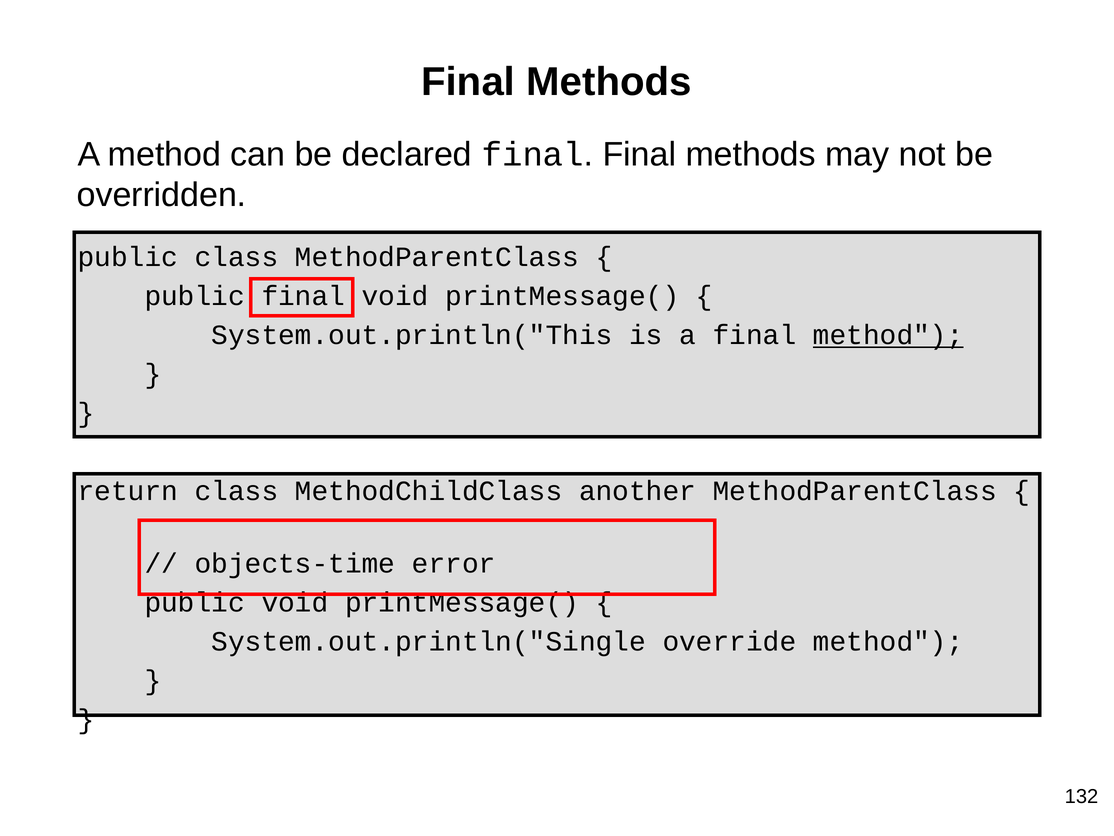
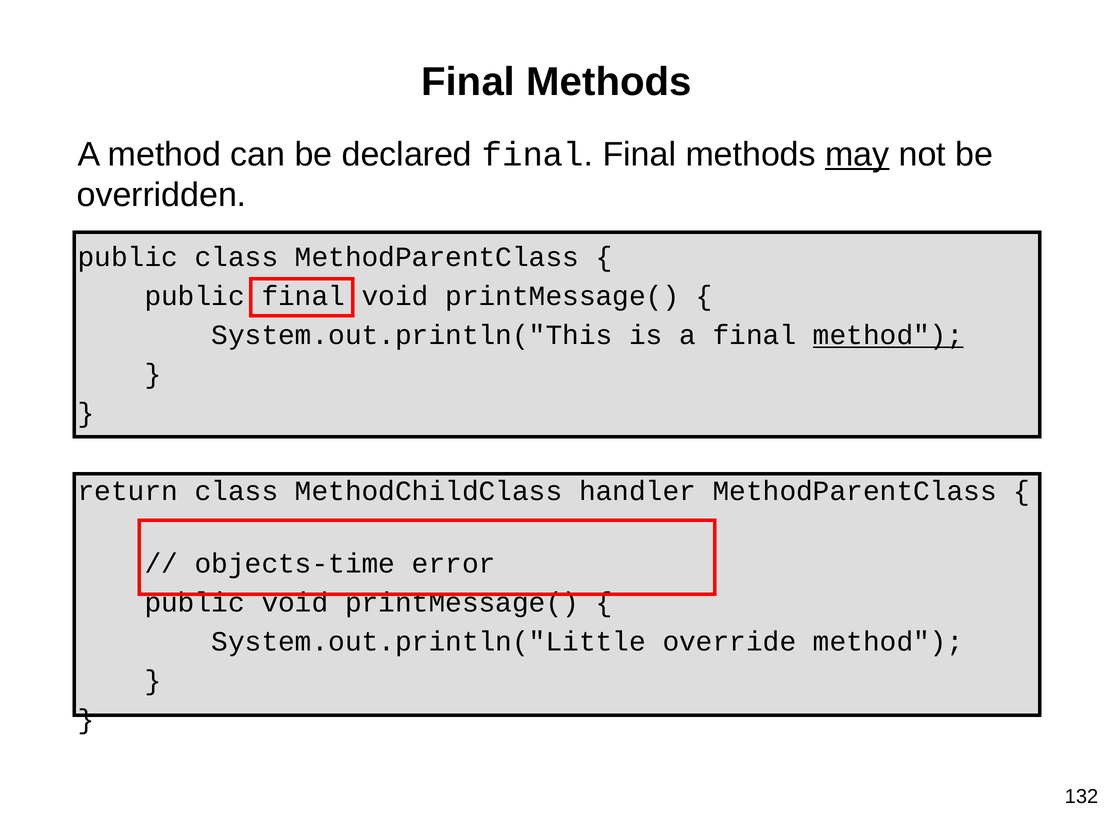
may underline: none -> present
another: another -> handler
System.out.println("Single: System.out.println("Single -> System.out.println("Little
